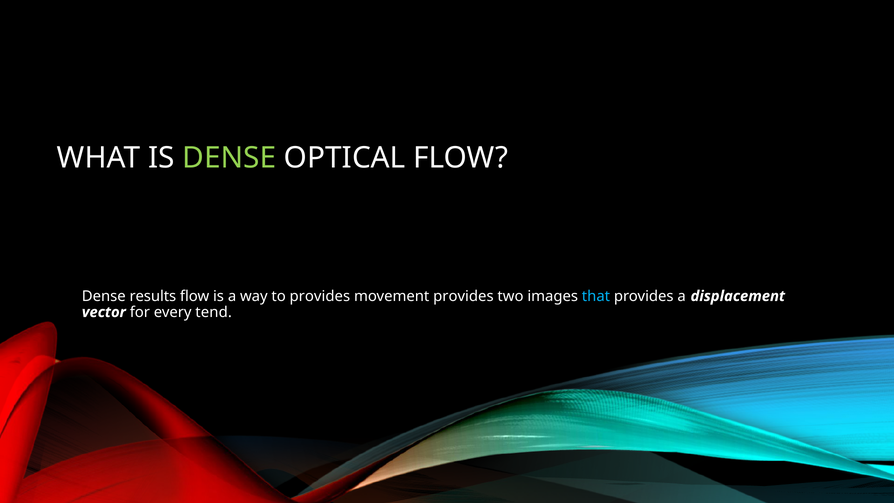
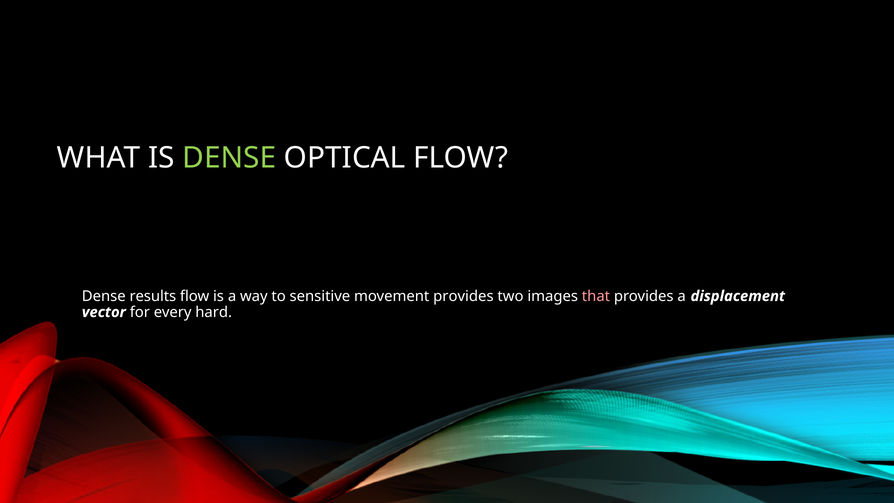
to provides: provides -> sensitive
that colour: light blue -> pink
tend: tend -> hard
